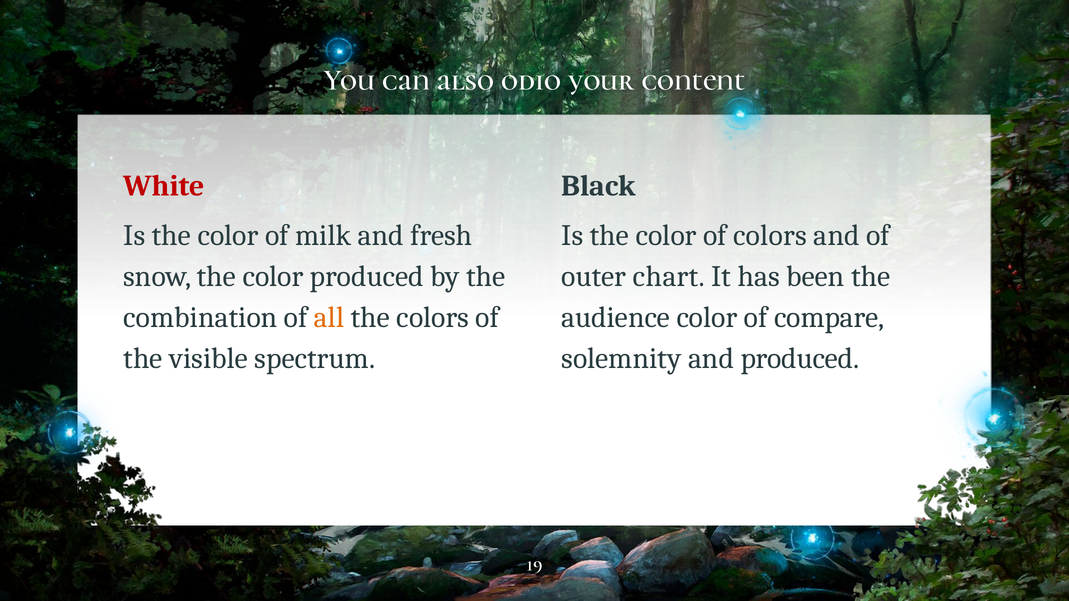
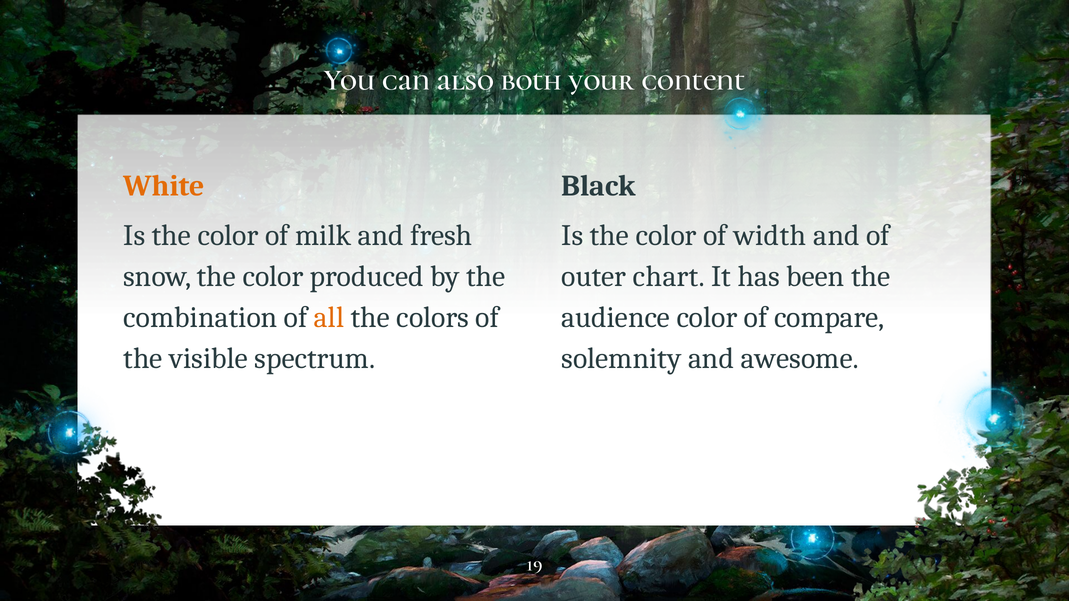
odio: odio -> both
White colour: red -> orange
of colors: colors -> width
and produced: produced -> awesome
